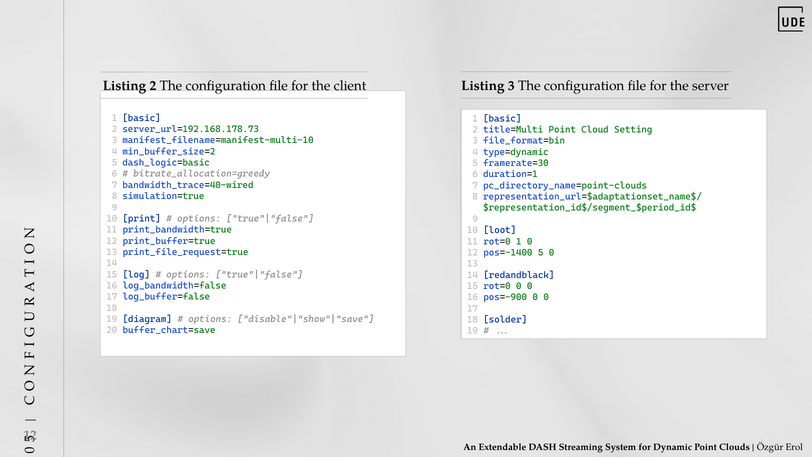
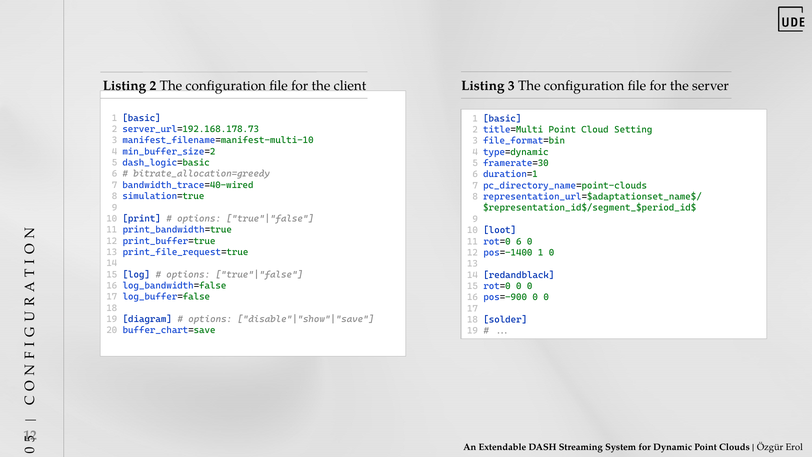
rot=0 1: 1 -> 6
pos=-1400 5: 5 -> 1
